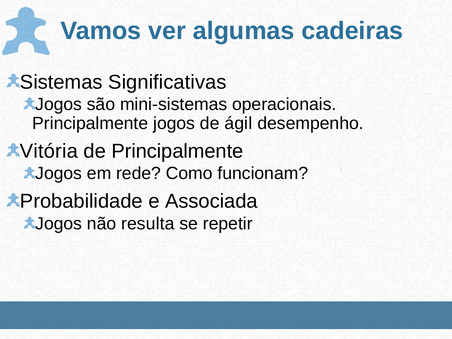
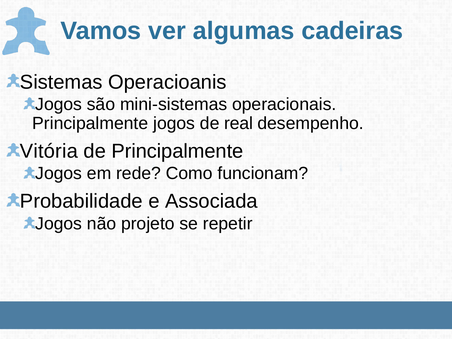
Significativas: Significativas -> Operacioanis
ágil: ágil -> real
resulta: resulta -> projeto
